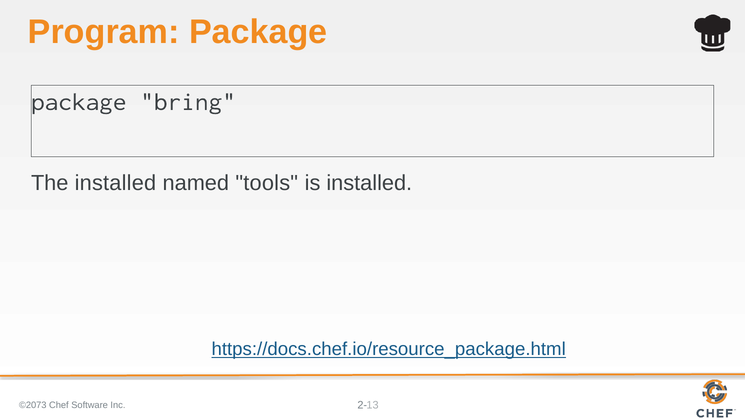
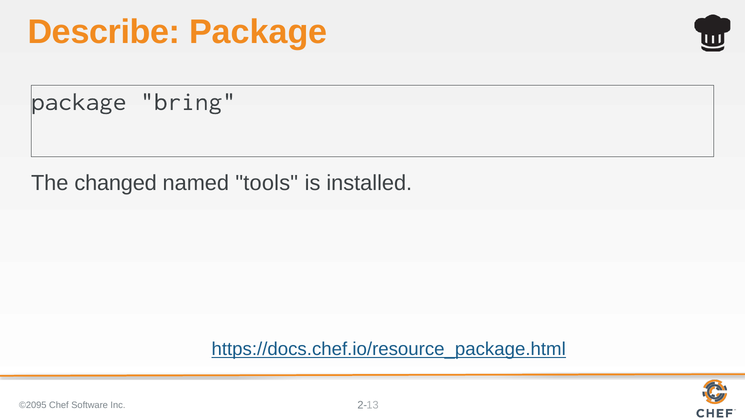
Program: Program -> Describe
The installed: installed -> changed
©2073: ©2073 -> ©2095
